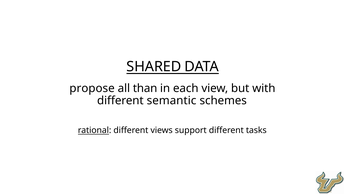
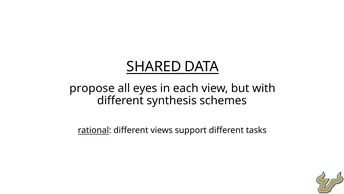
than: than -> eyes
semantic: semantic -> synthesis
